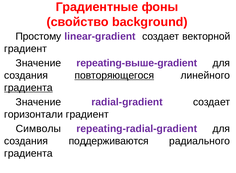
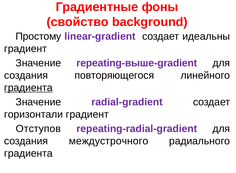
векторной: векторной -> идеальны
повторяющегося underline: present -> none
Символы: Символы -> Отступов
поддерживаются: поддерживаются -> междустрочного
